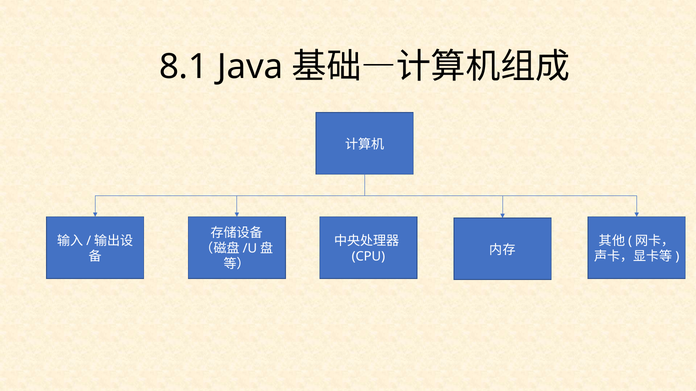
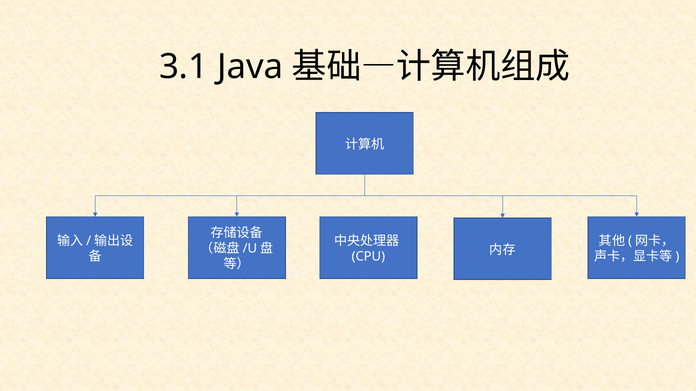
8.1: 8.1 -> 3.1
